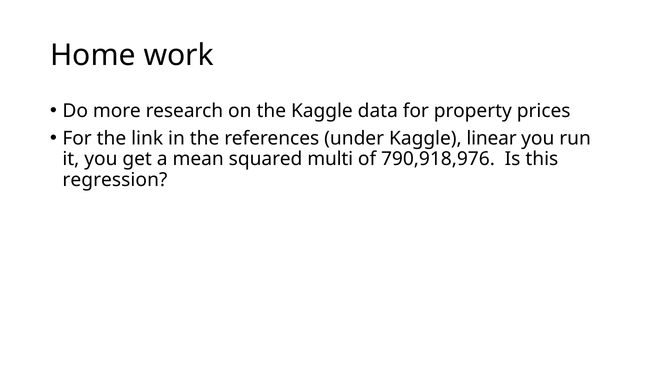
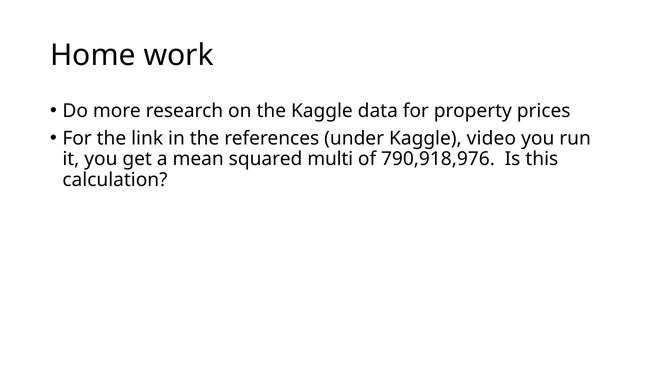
linear: linear -> video
regression: regression -> calculation
